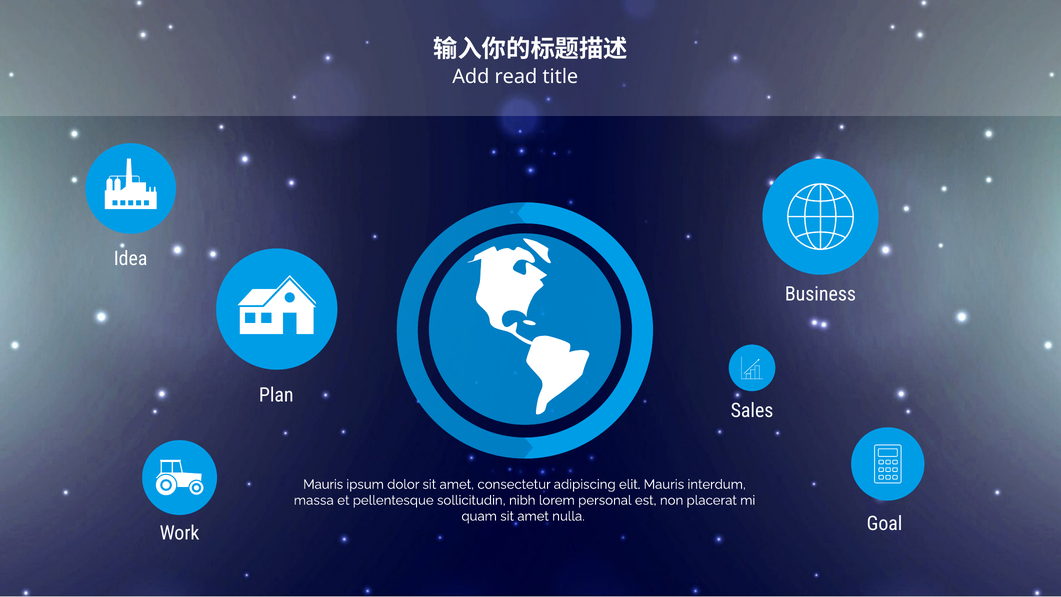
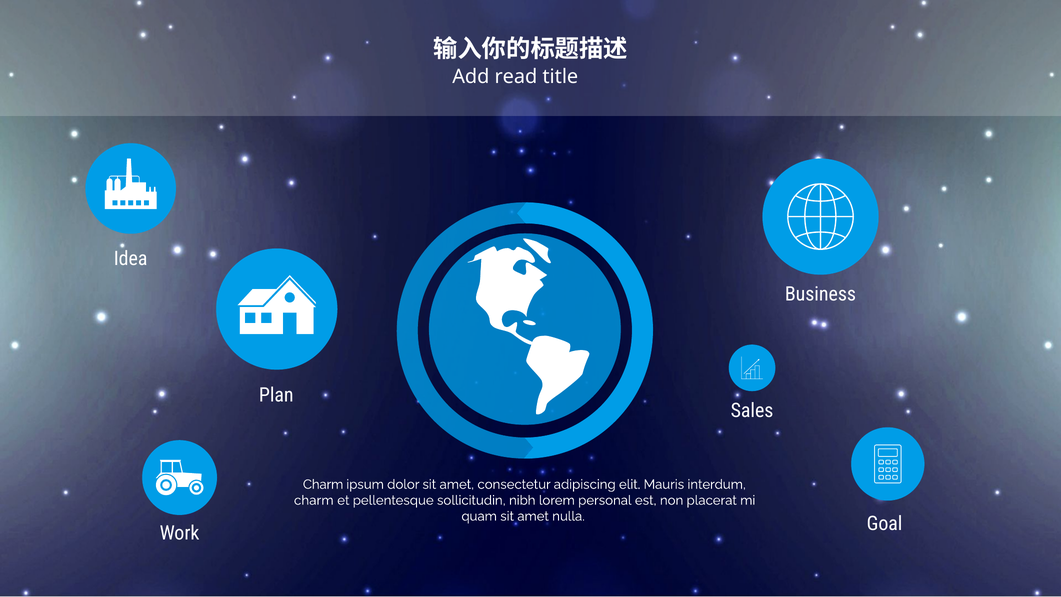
Mauris at (323, 484): Mauris -> Charm
massa at (314, 500): massa -> charm
